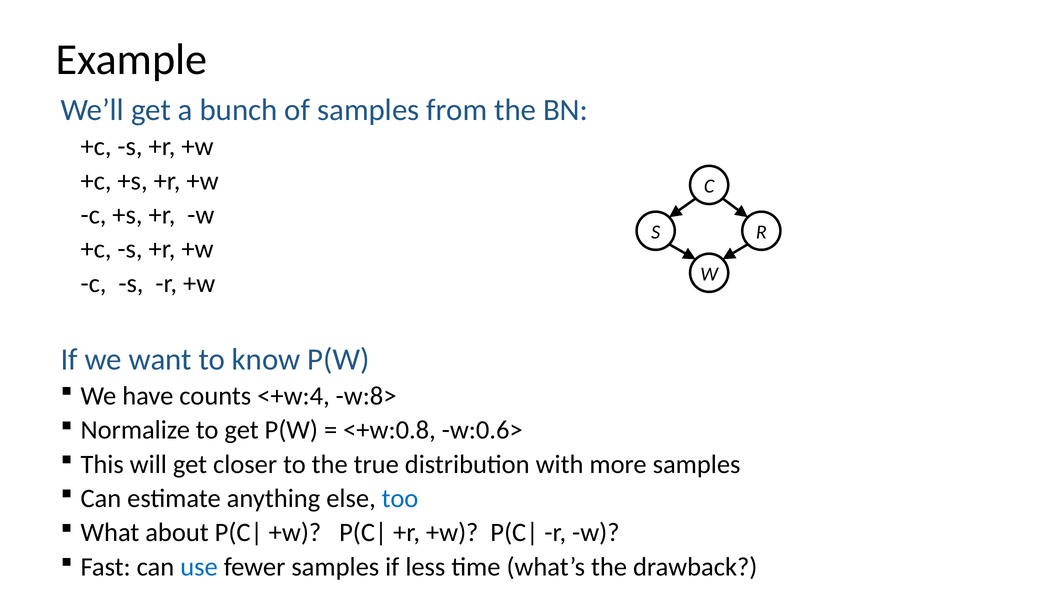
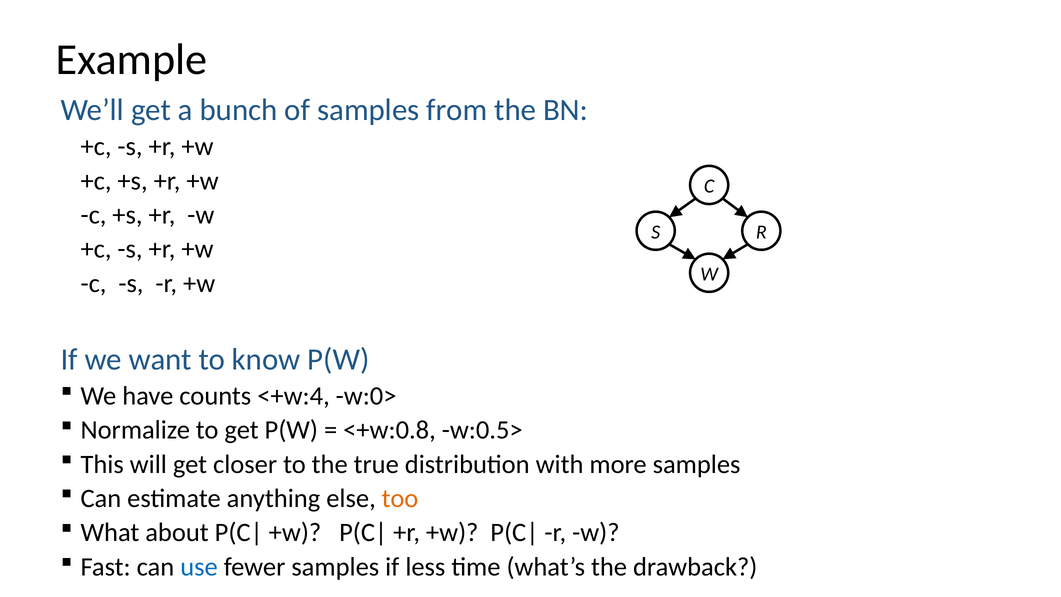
w:8>: w:8> -> w:0>
w:0.6>: w:0.6> -> w:0.5>
too colour: blue -> orange
